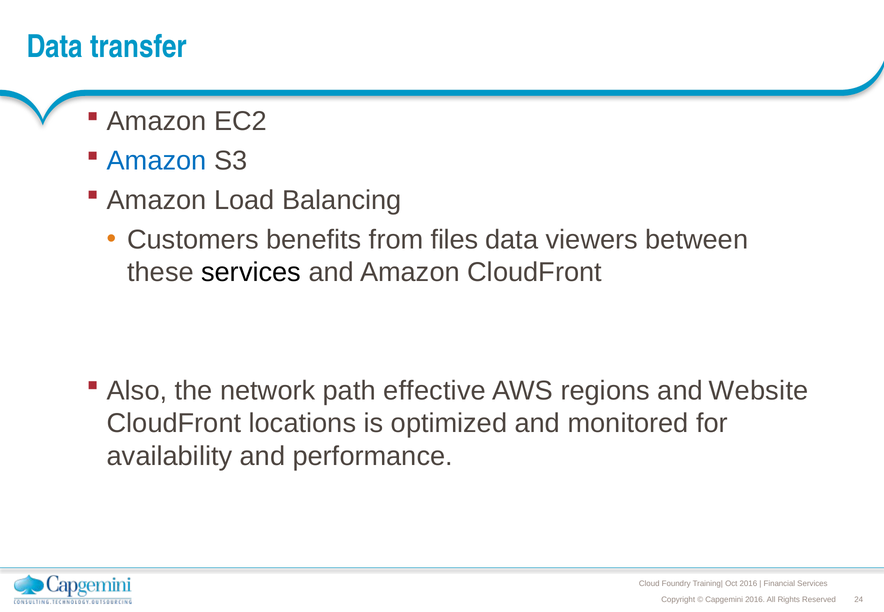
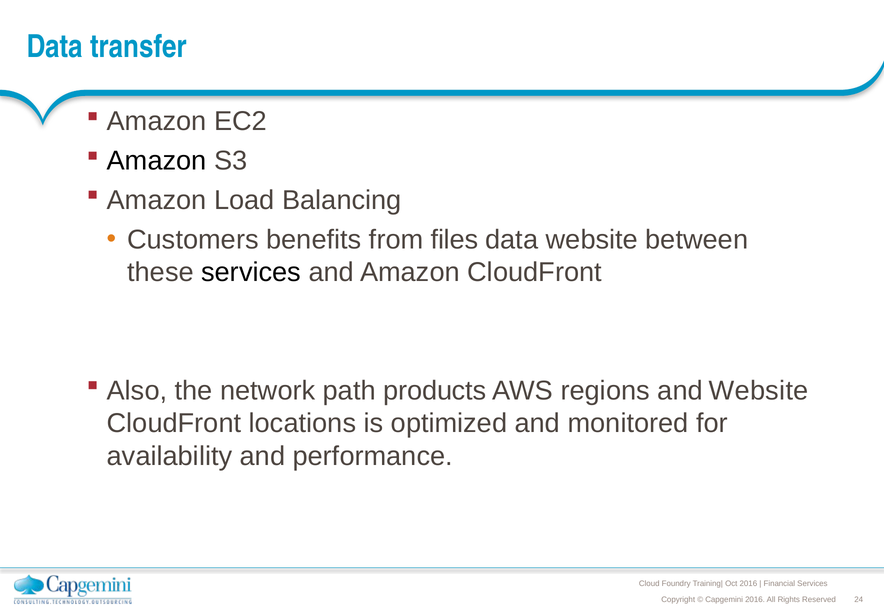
Amazon at (157, 161) colour: blue -> black
data viewers: viewers -> website
effective: effective -> products
